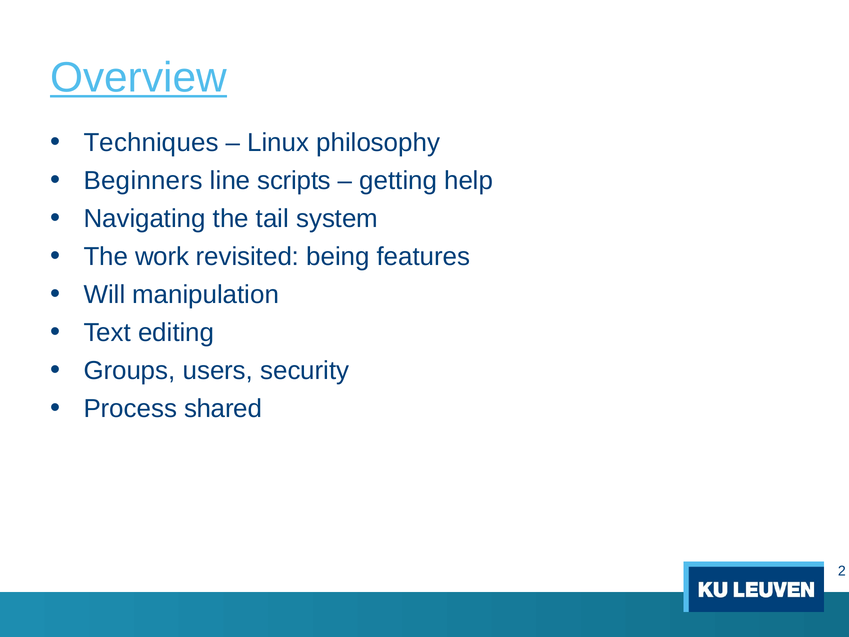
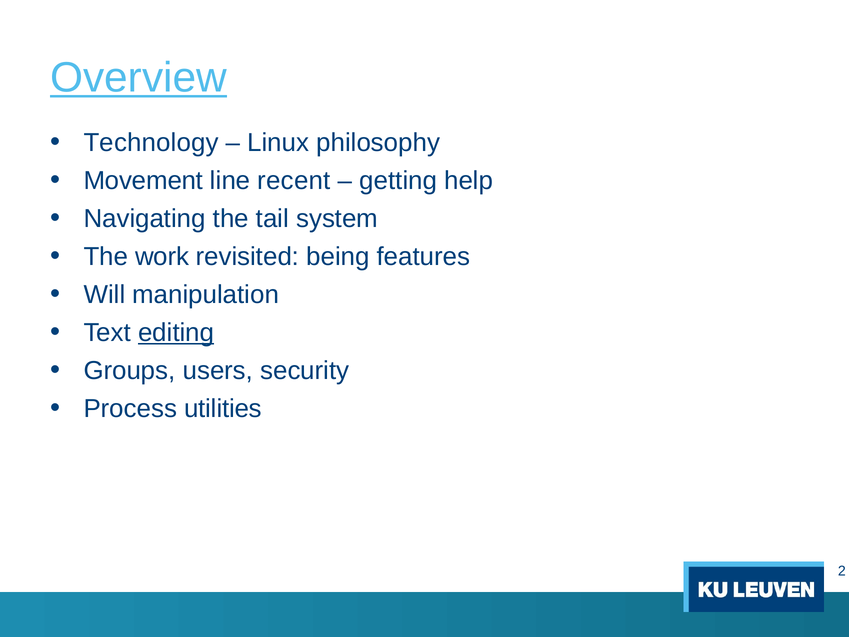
Techniques: Techniques -> Technology
Beginners: Beginners -> Movement
scripts: scripts -> recent
editing underline: none -> present
shared: shared -> utilities
